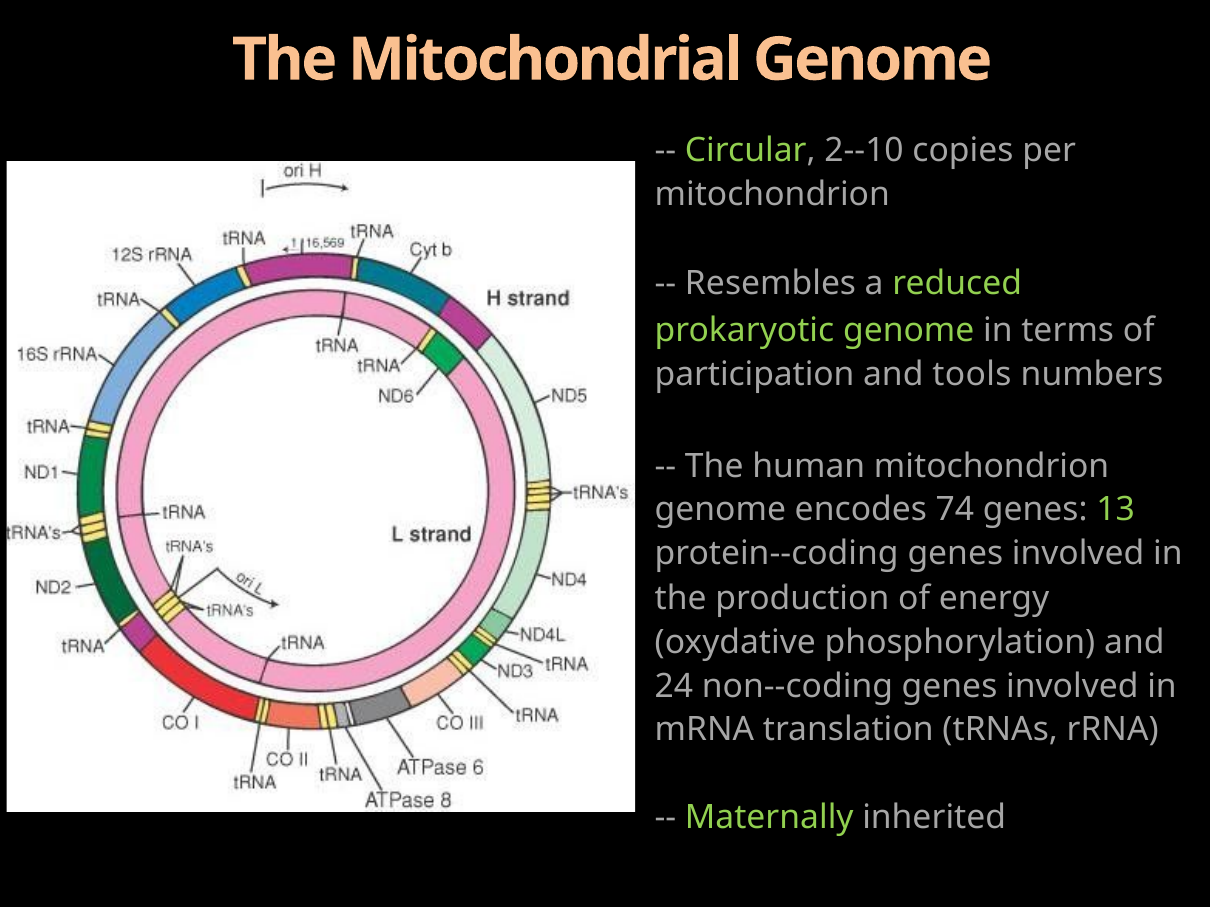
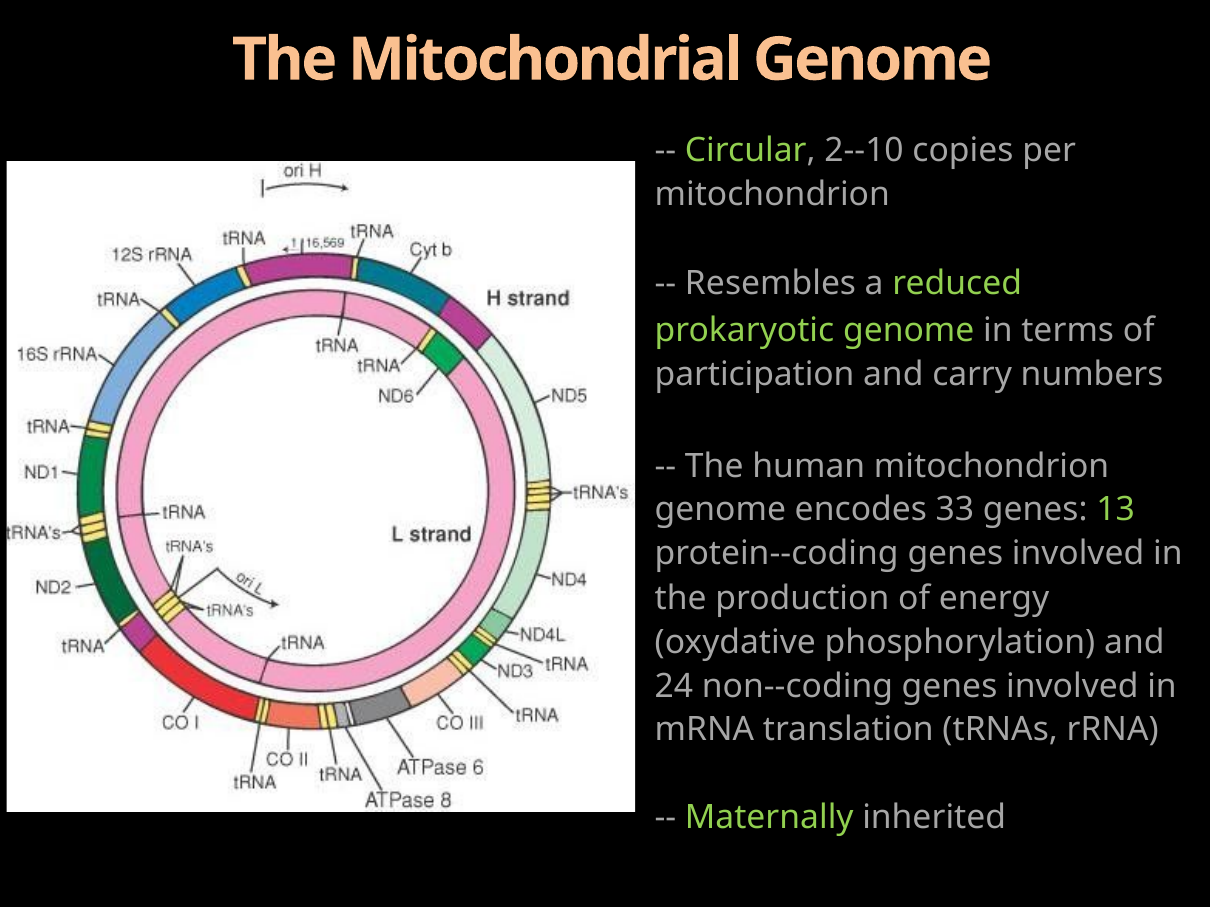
tools: tools -> carry
74: 74 -> 33
